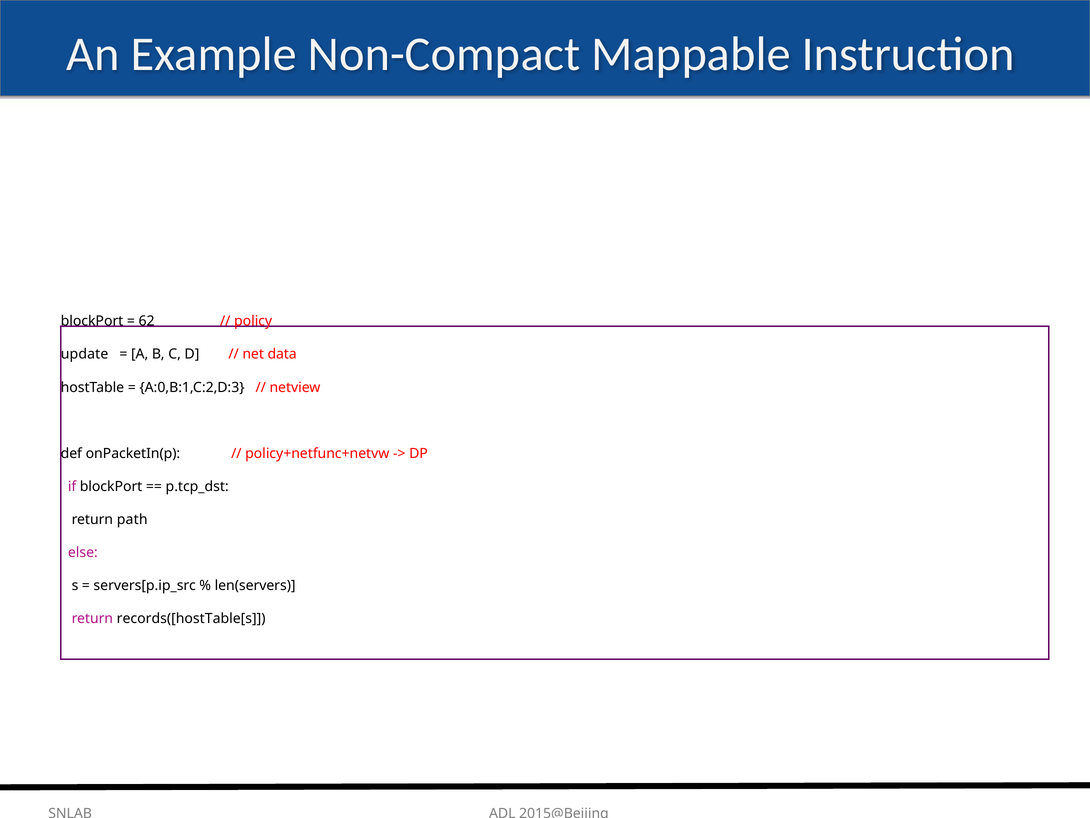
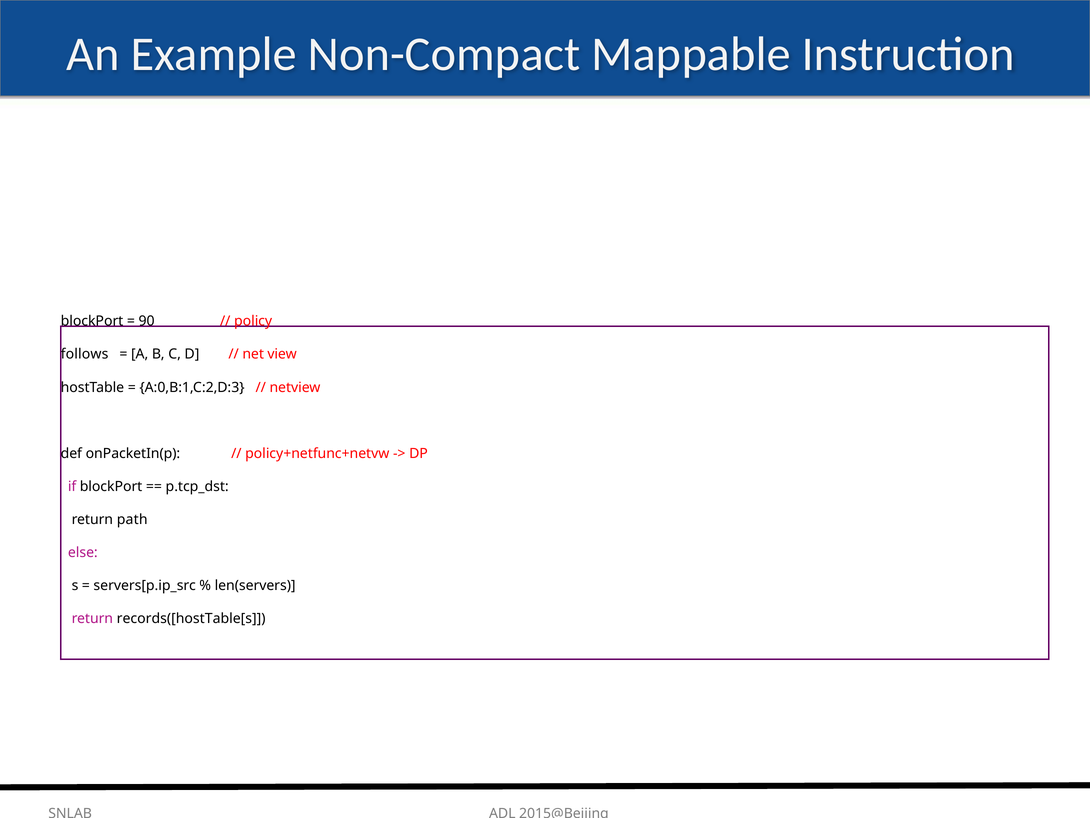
62: 62 -> 90
update: update -> follows
data: data -> view
